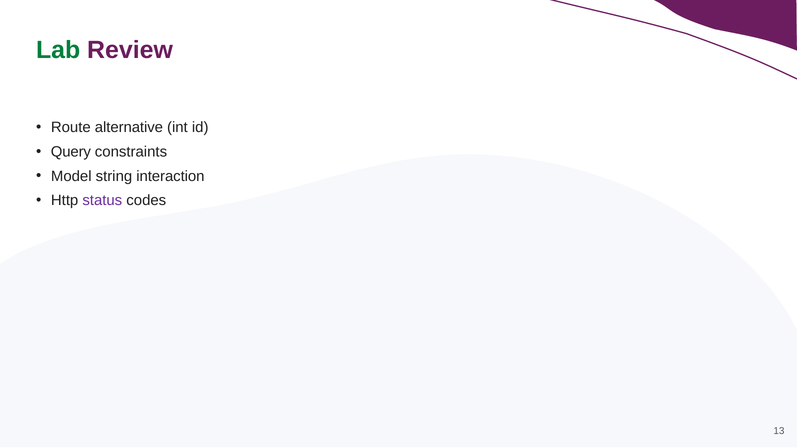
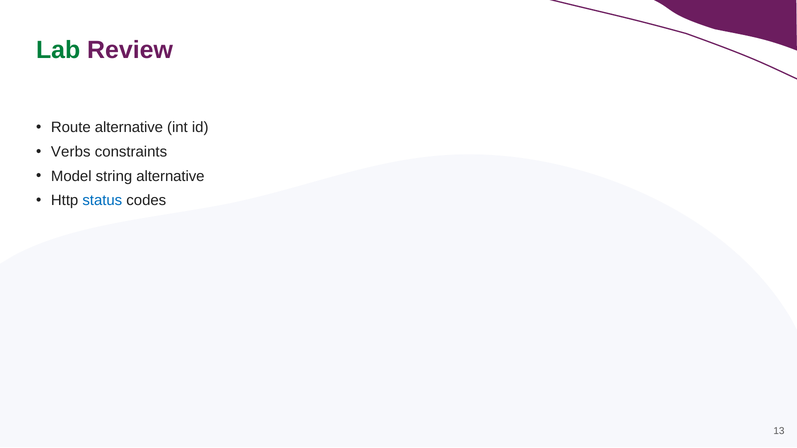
Query: Query -> Verbs
string interaction: interaction -> alternative
status colour: purple -> blue
